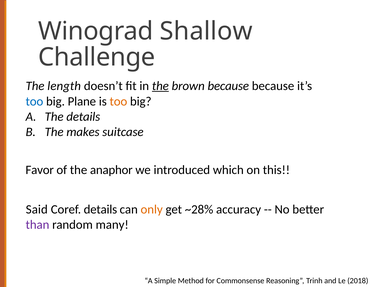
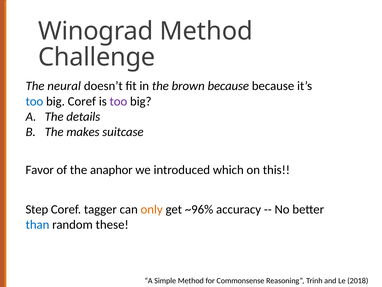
Winograd Shallow: Shallow -> Method
length: length -> neural
the at (160, 86) underline: present -> none
big Plane: Plane -> Coref
too at (118, 101) colour: orange -> purple
Said: Said -> Step
Coref details: details -> tagger
~28%: ~28% -> ~96%
than colour: purple -> blue
many: many -> these
